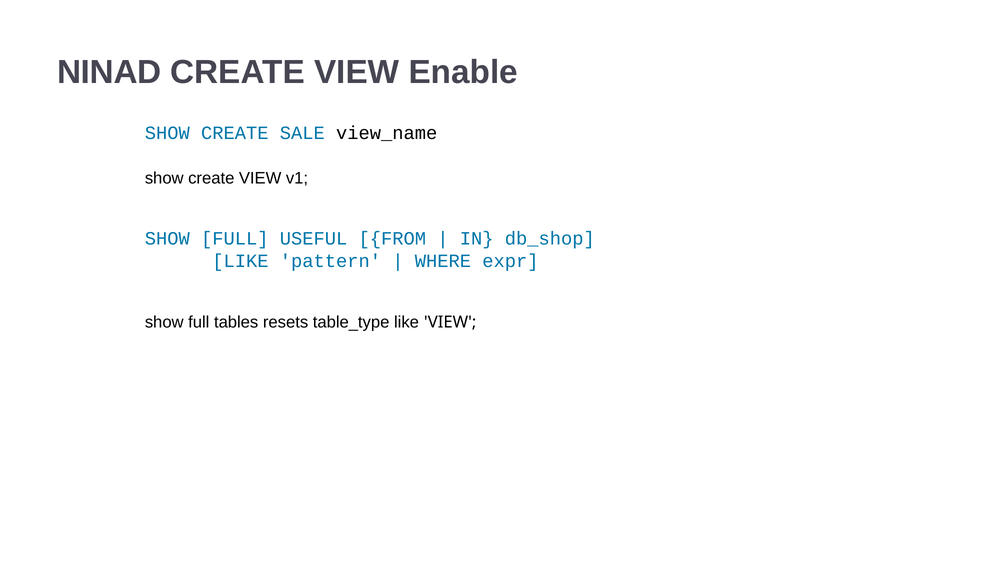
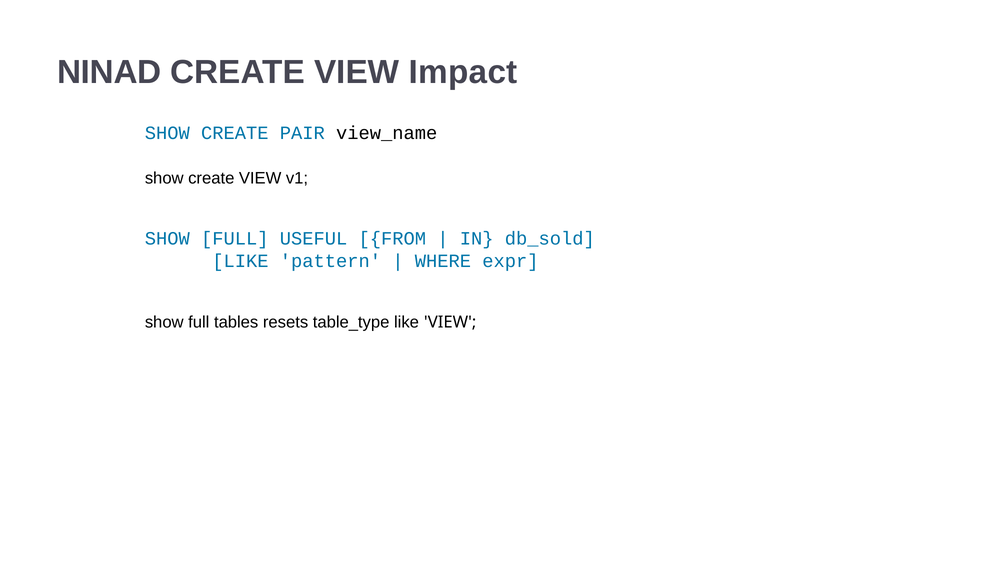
Enable: Enable -> Impact
SALE: SALE -> PAIR
db_shop: db_shop -> db_sold
